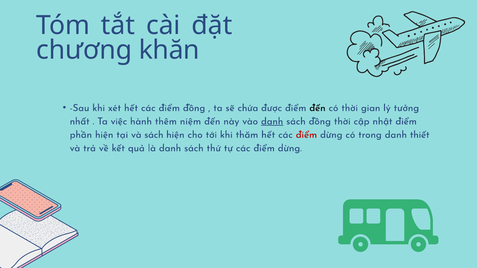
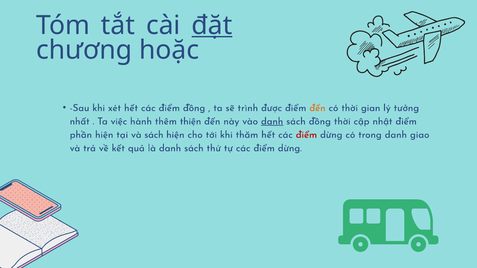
đặt underline: none -> present
khăn: khăn -> hoặc
chứa: chứa -> trình
đến at (317, 108) colour: black -> orange
niệm: niệm -> thiện
thiết: thiết -> giao
